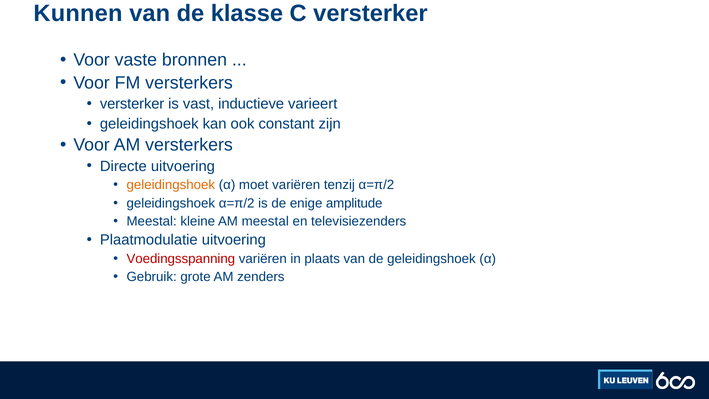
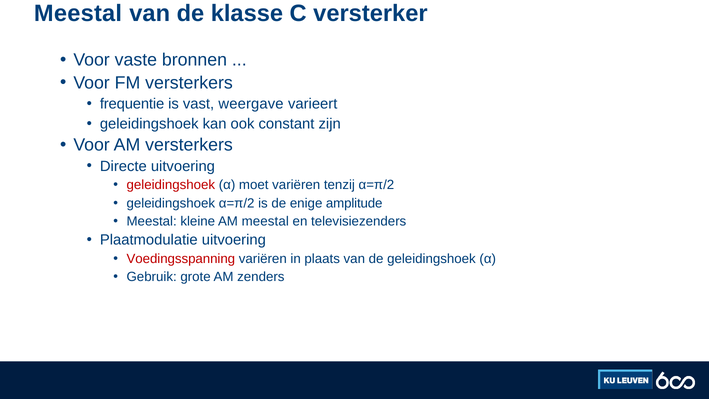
Kunnen at (78, 14): Kunnen -> Meestal
versterker at (132, 104): versterker -> frequentie
inductieve: inductieve -> weergave
geleidingshoek at (171, 185) colour: orange -> red
